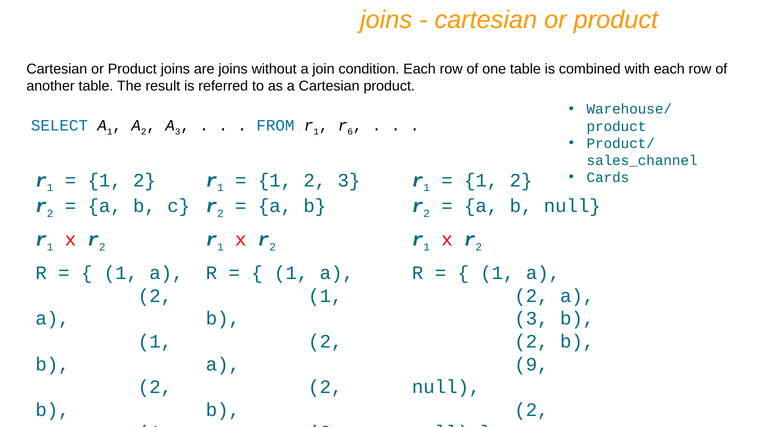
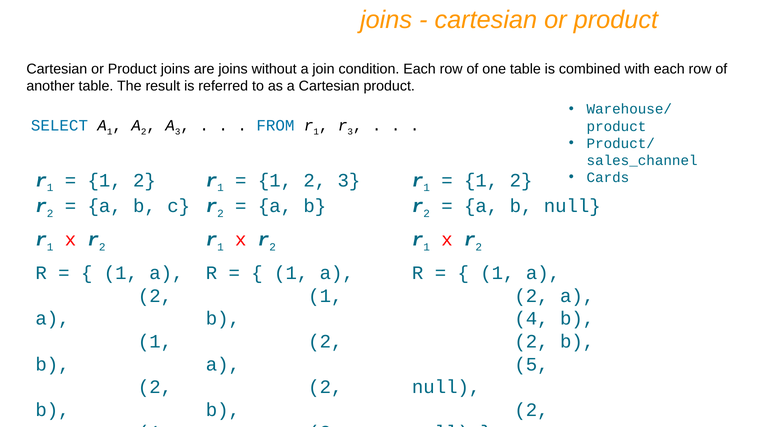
r 6: 6 -> 3
3 at (532, 319): 3 -> 4
9: 9 -> 5
